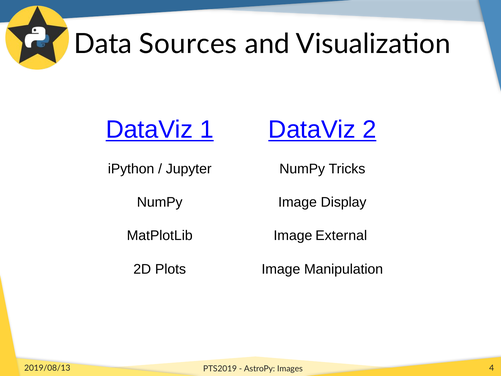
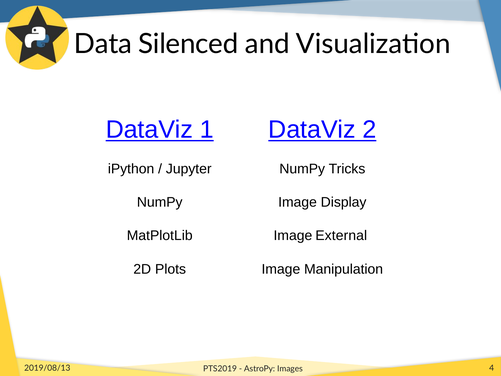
Sources: Sources -> Silenced
